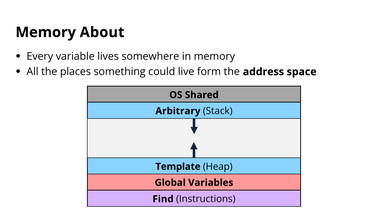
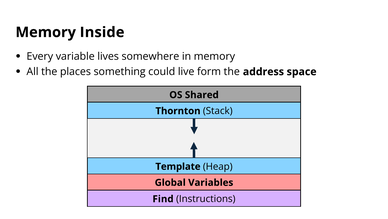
About: About -> Inside
Arbitrary: Arbitrary -> Thornton
